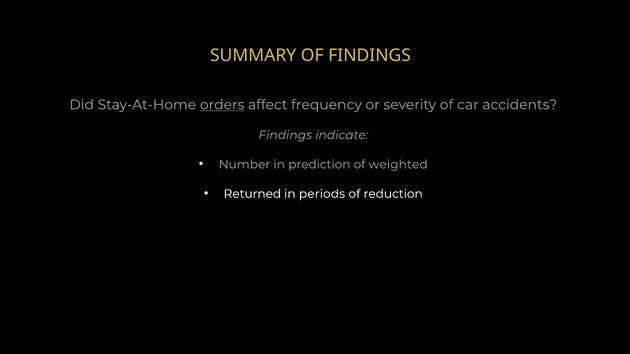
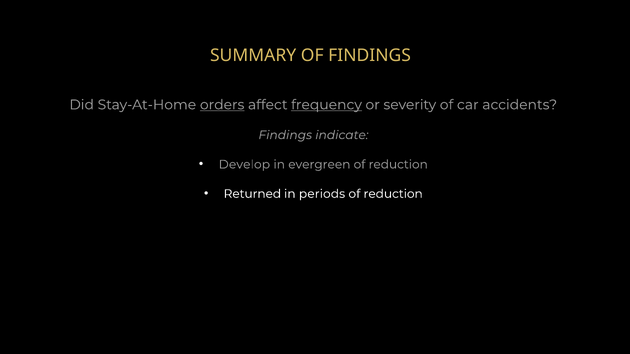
frequency underline: none -> present
Number: Number -> Develop
prediction: prediction -> evergreen
weighted at (398, 165): weighted -> reduction
